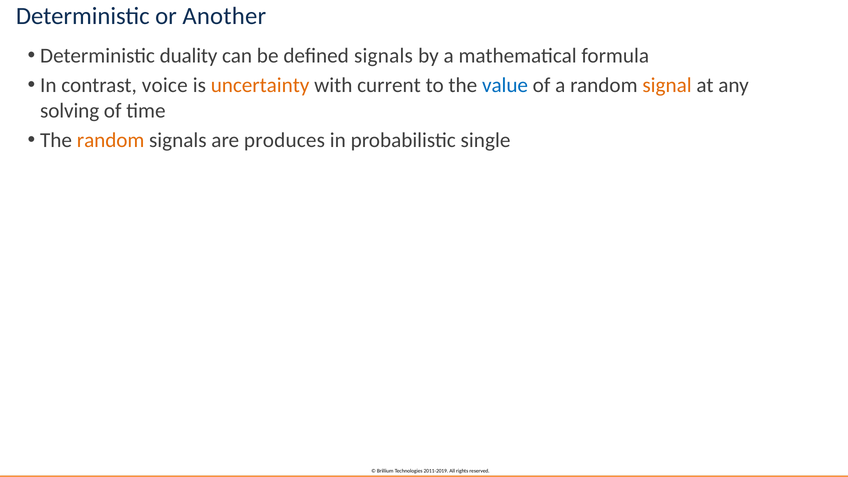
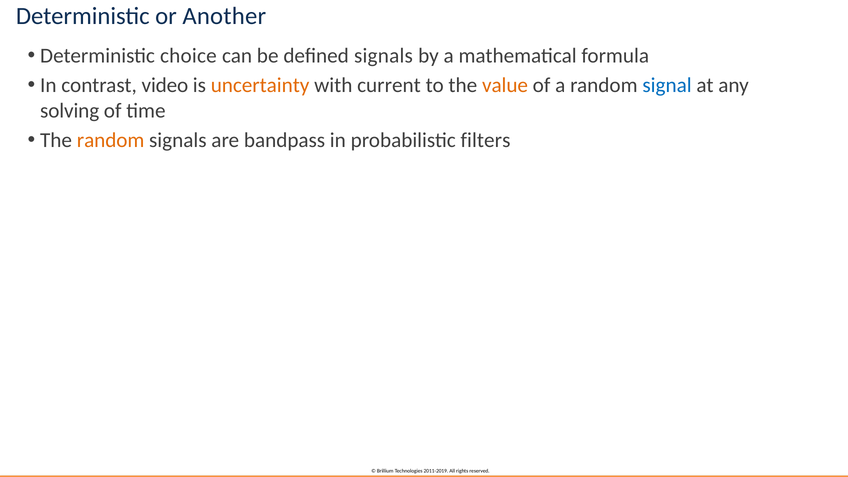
duality: duality -> choice
voice: voice -> video
value colour: blue -> orange
signal colour: orange -> blue
produces: produces -> bandpass
single: single -> filters
